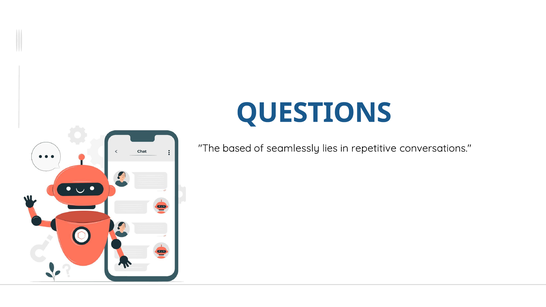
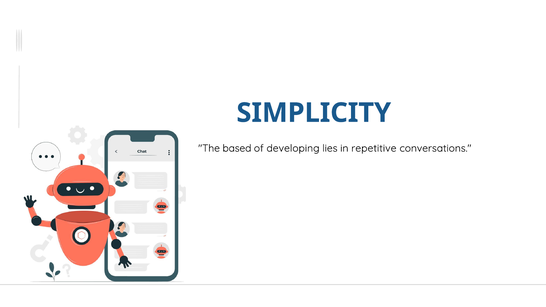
QUESTIONS: QUESTIONS -> SIMPLICITY
seamlessly: seamlessly -> developing
